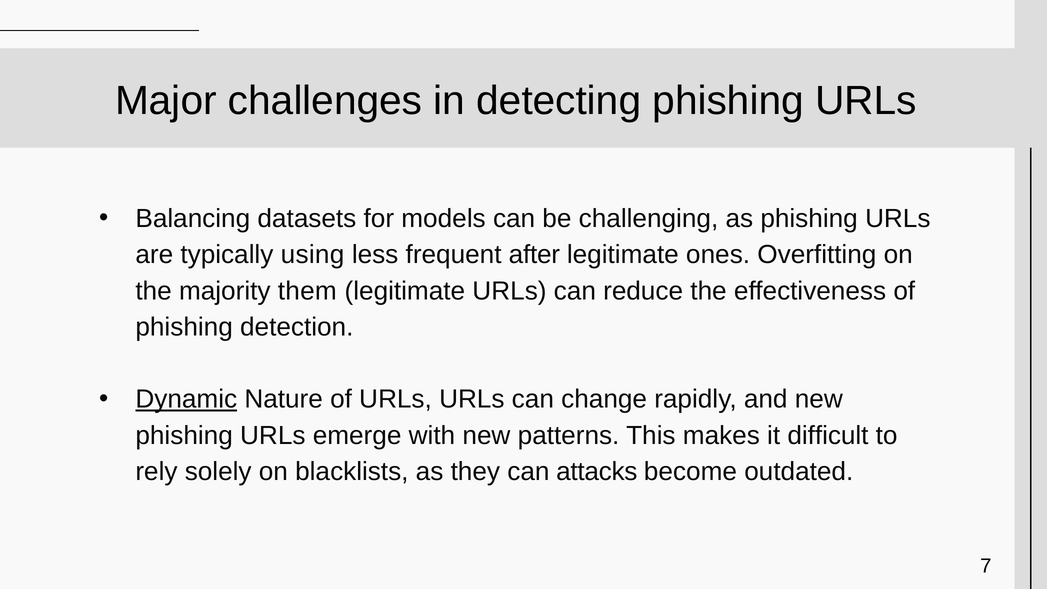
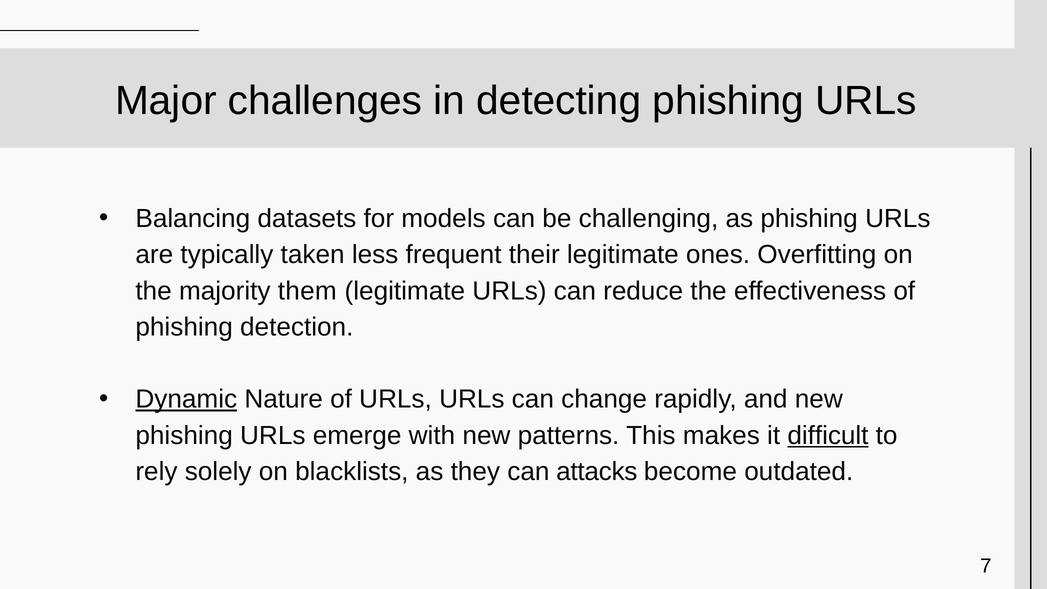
using: using -> taken
after: after -> their
difficult underline: none -> present
